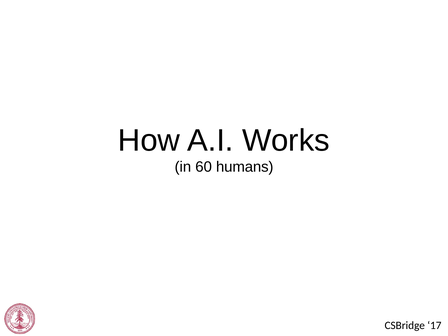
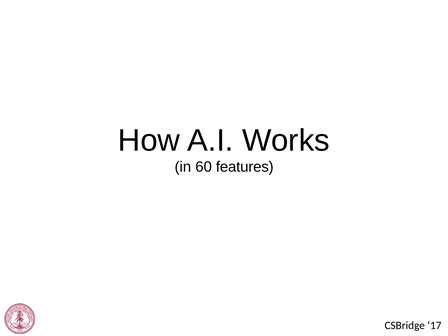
humans: humans -> features
